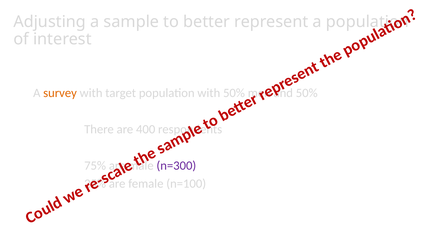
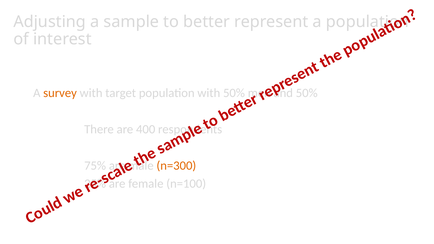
n=300 colour: purple -> orange
